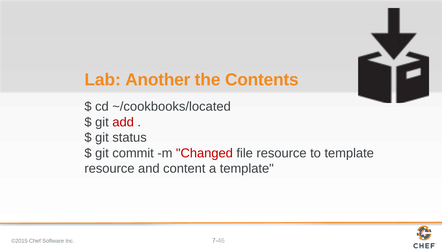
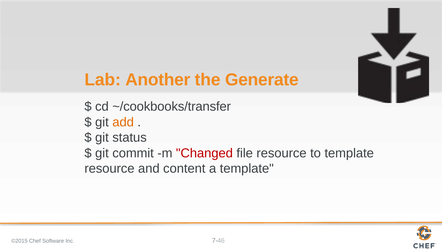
Contents: Contents -> Generate
~/cookbooks/located: ~/cookbooks/located -> ~/cookbooks/transfer
add colour: red -> orange
